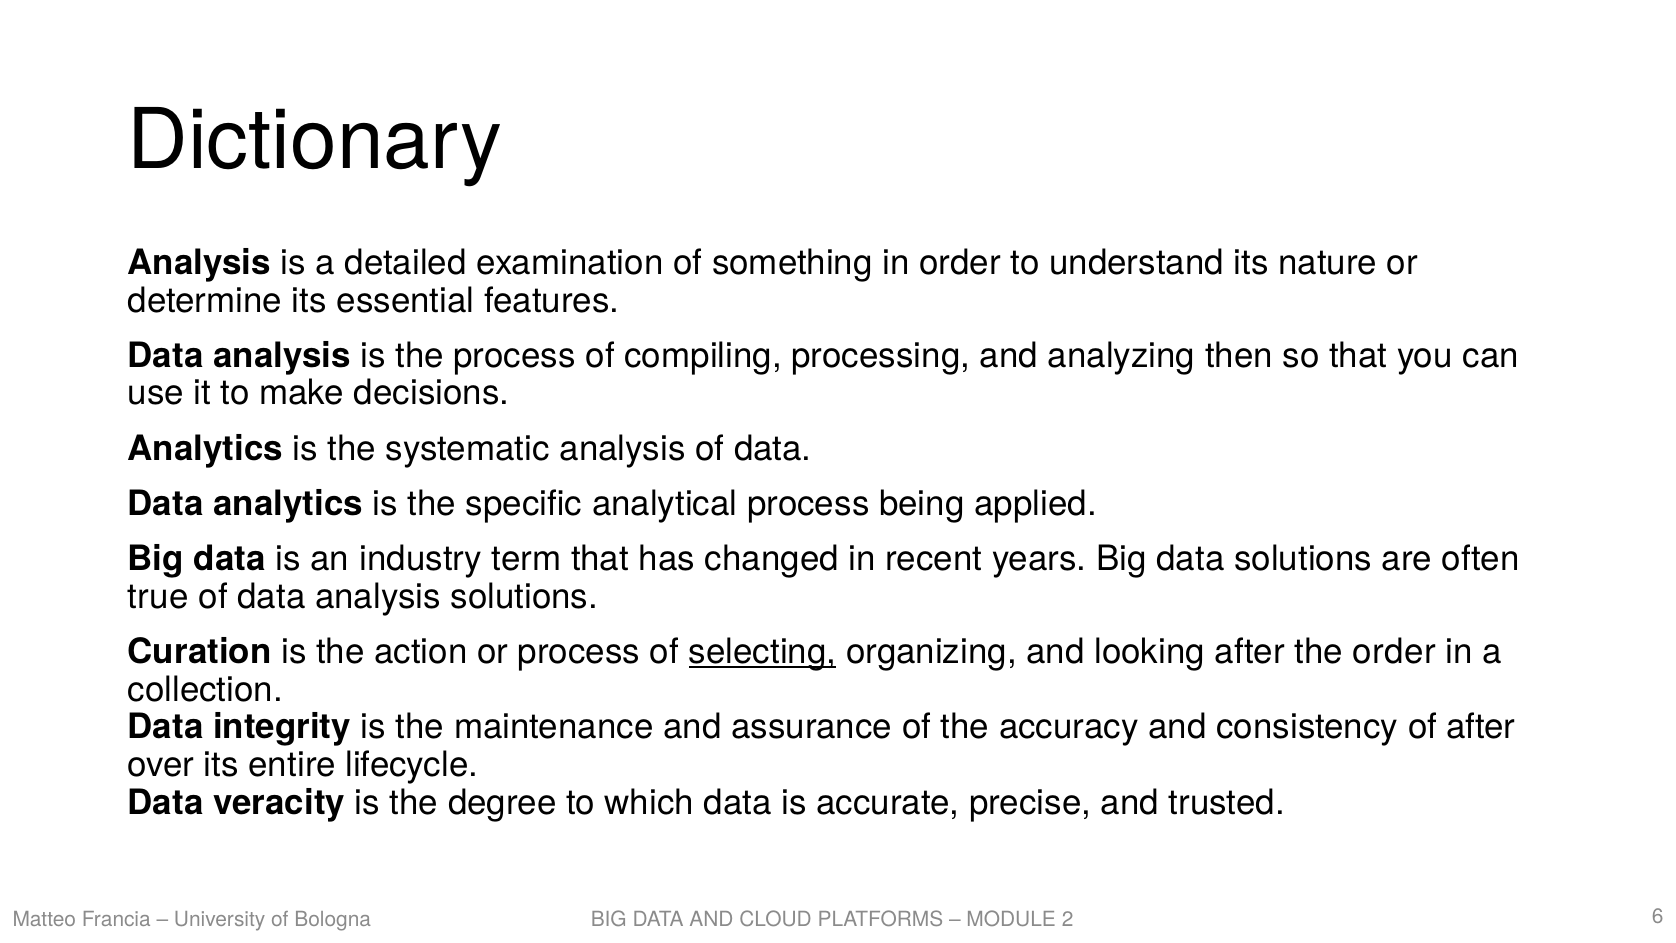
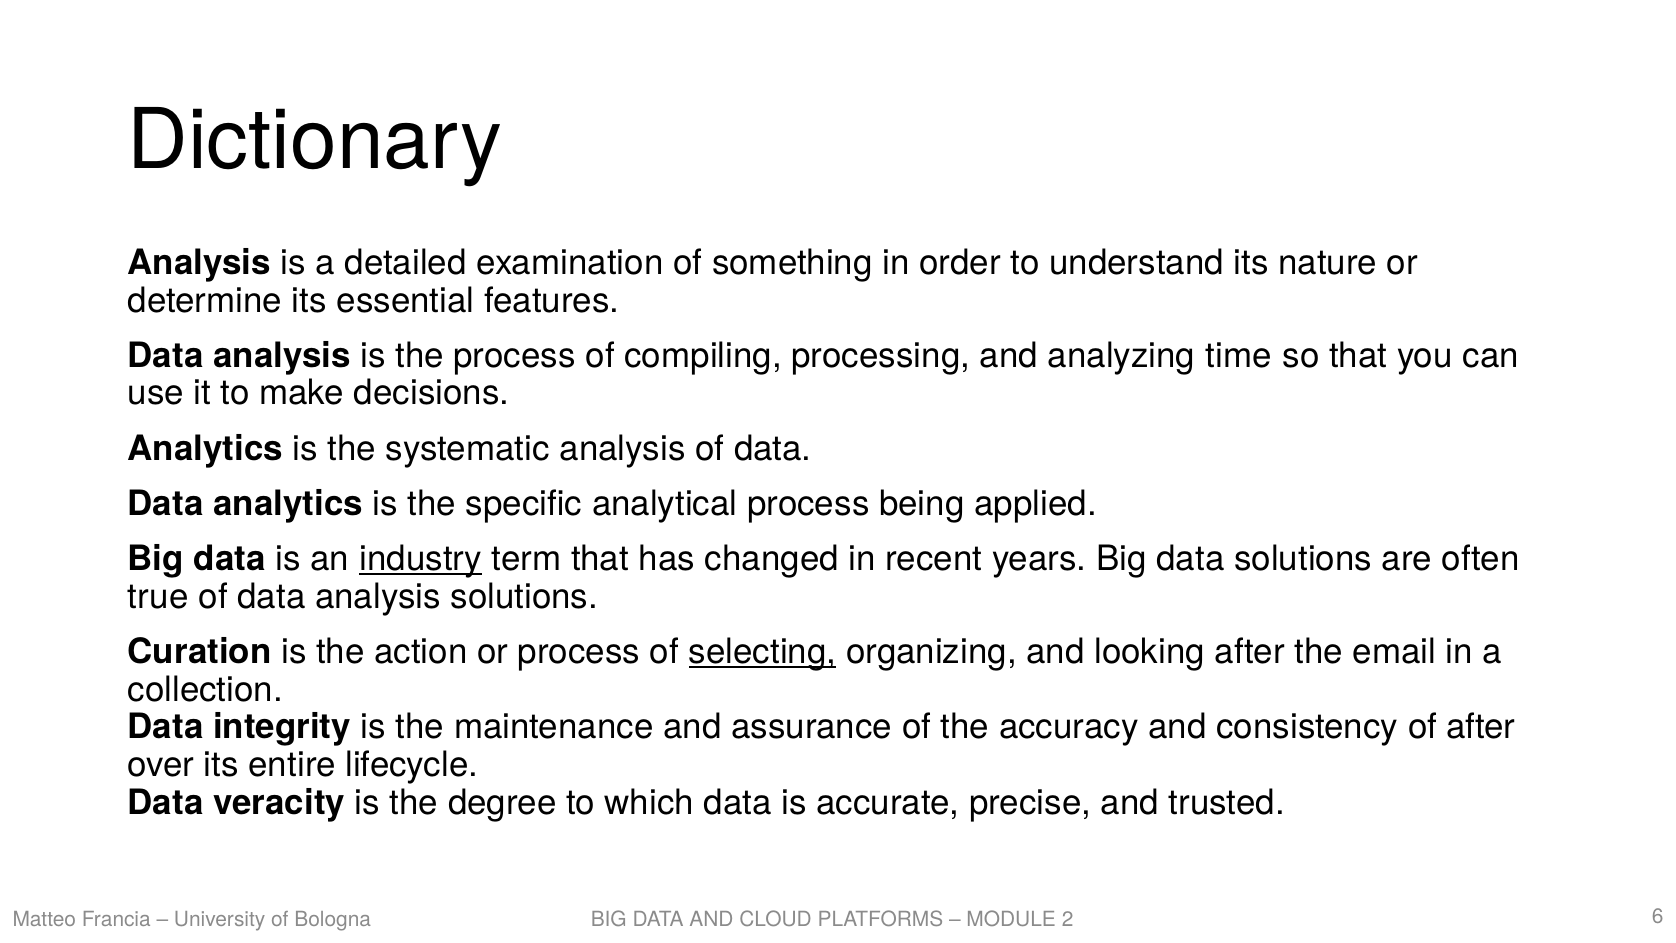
then: then -> time
industry underline: none -> present
the order: order -> email
